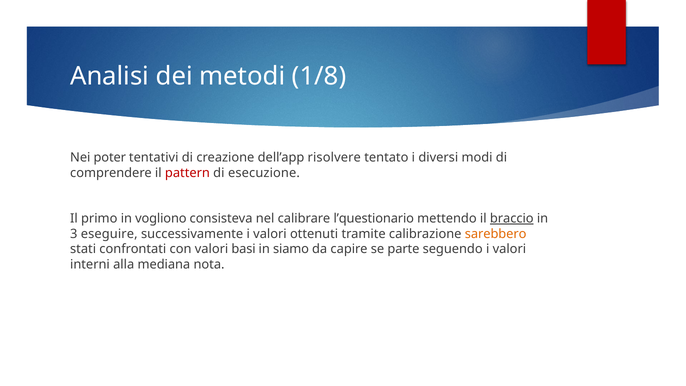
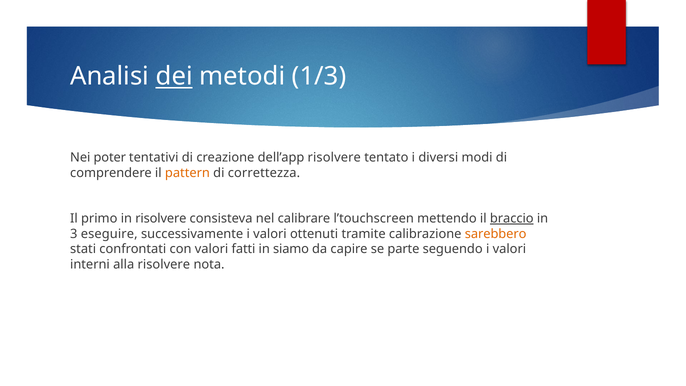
dei underline: none -> present
1/8: 1/8 -> 1/3
pattern colour: red -> orange
esecuzione: esecuzione -> correttezza
in vogliono: vogliono -> risolvere
l’questionario: l’questionario -> l’touchscreen
basi: basi -> fatti
alla mediana: mediana -> risolvere
